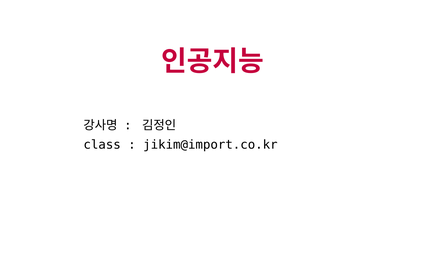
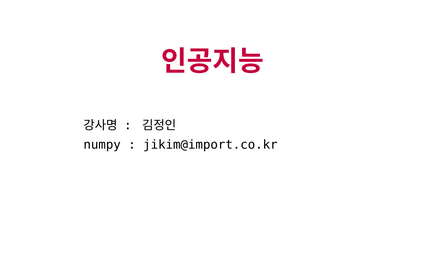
class: class -> numpy
